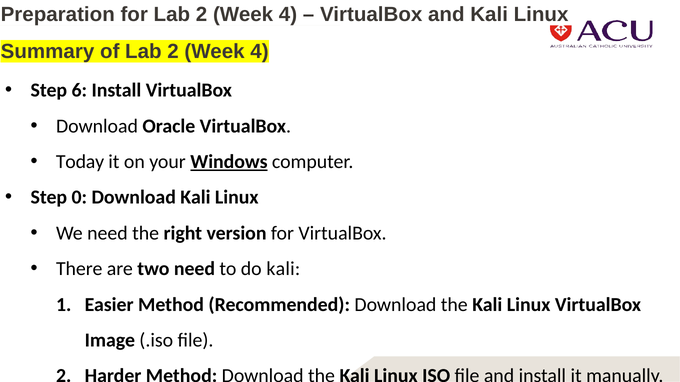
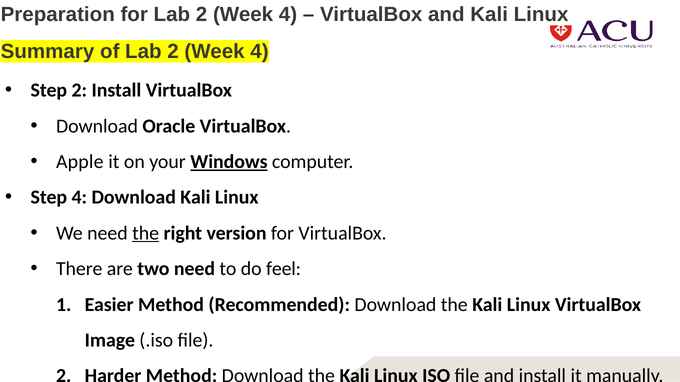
Step 6: 6 -> 2
Today: Today -> Apple
Step 0: 0 -> 4
the at (146, 233) underline: none -> present
do kali: kali -> feel
